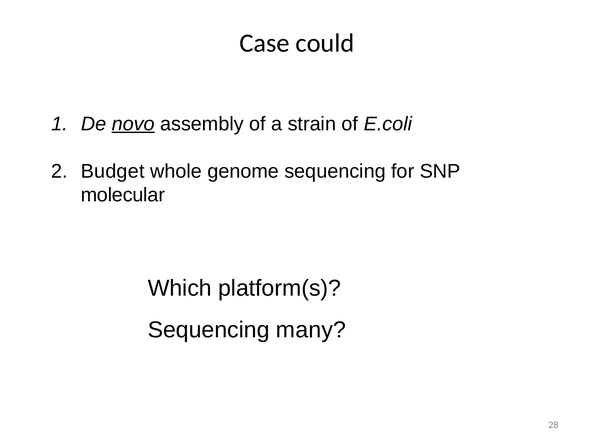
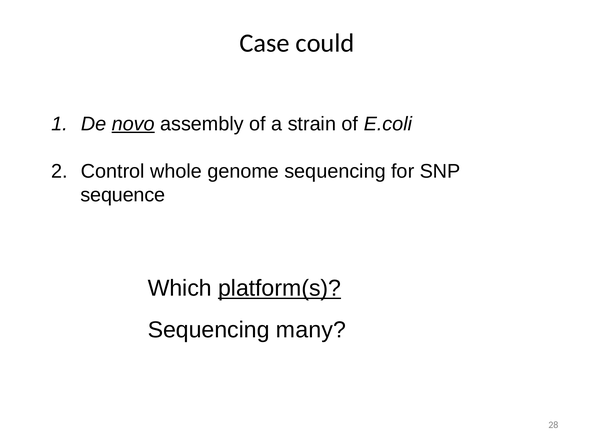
Budget: Budget -> Control
molecular: molecular -> sequence
platform(s underline: none -> present
